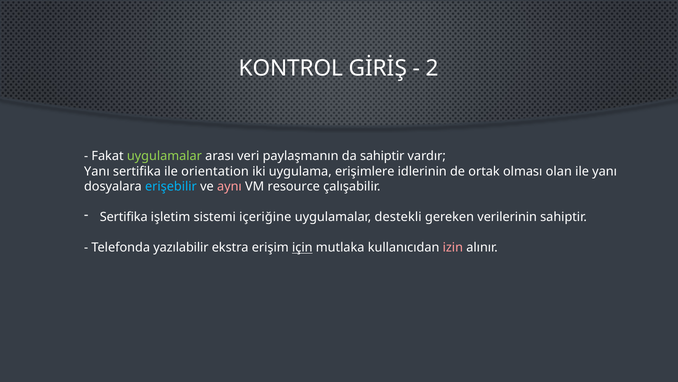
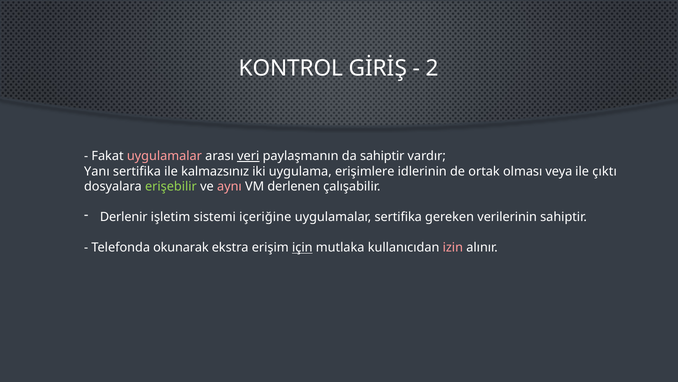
uygulamalar at (164, 156) colour: light green -> pink
veri underline: none -> present
orientation: orientation -> kalmazsınız
olan: olan -> veya
ile yanı: yanı -> çıktı
erişebilir colour: light blue -> light green
resource: resource -> derlenen
Sertifika at (124, 217): Sertifika -> Derlenir
uygulamalar destekli: destekli -> sertifika
yazılabilir: yazılabilir -> okunarak
